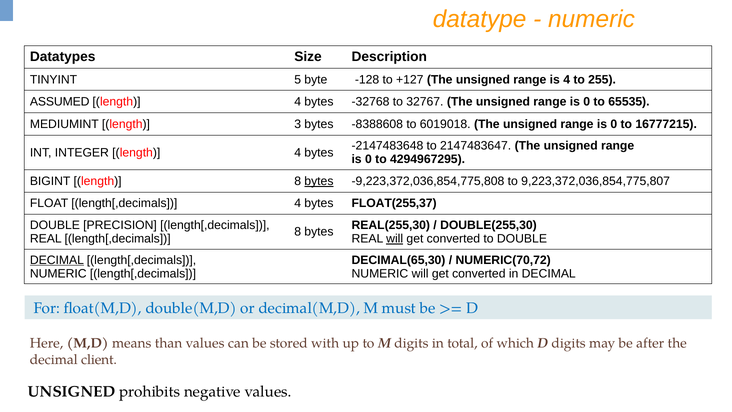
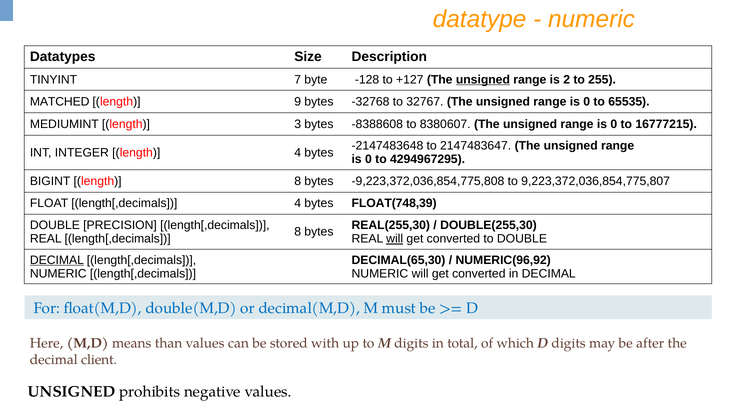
5: 5 -> 7
unsigned at (483, 79) underline: none -> present
is 4: 4 -> 2
ASSUMED: ASSUMED -> MATCHED
4 at (298, 102): 4 -> 9
6019018: 6019018 -> 8380607
bytes at (319, 181) underline: present -> none
FLOAT(255,37: FLOAT(255,37 -> FLOAT(748,39
NUMERIC(70,72: NUMERIC(70,72 -> NUMERIC(96,92
